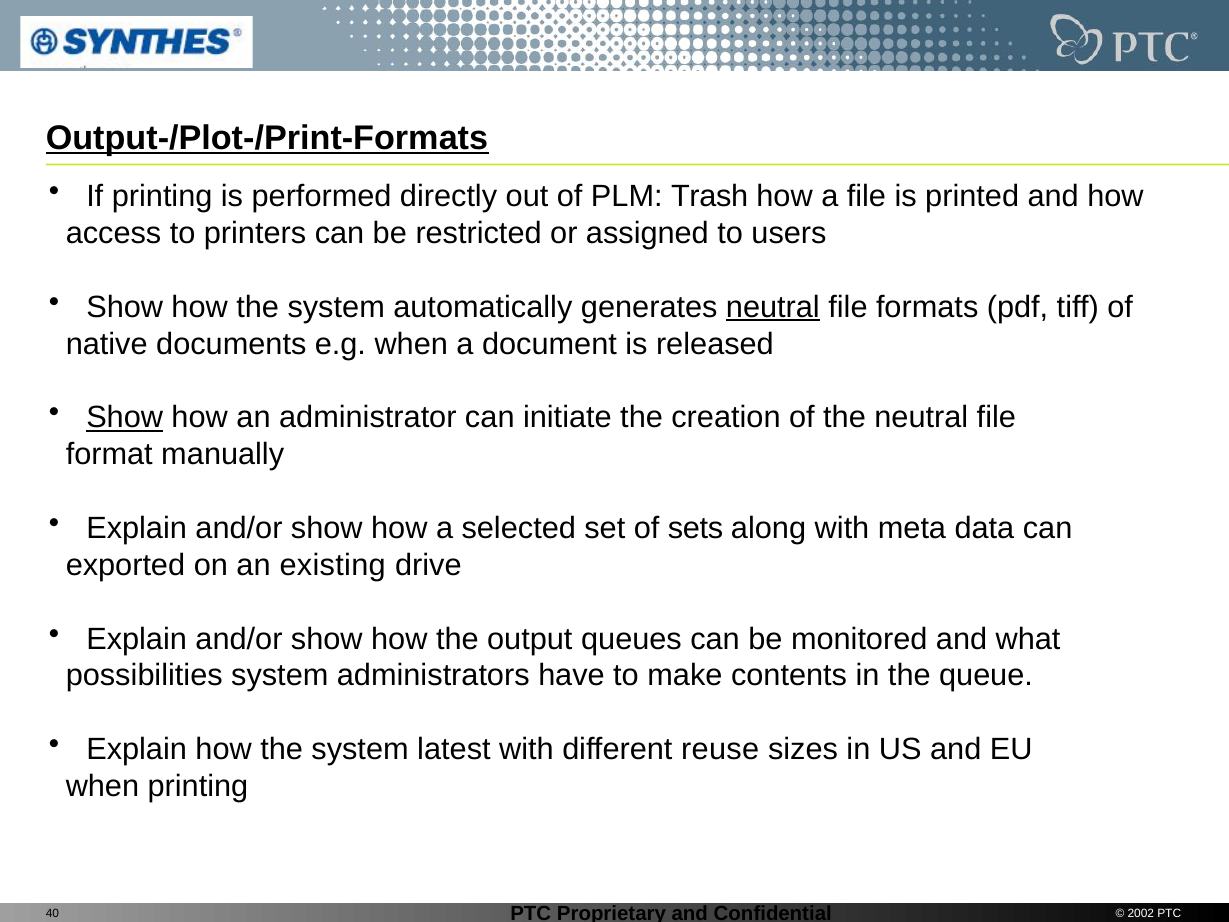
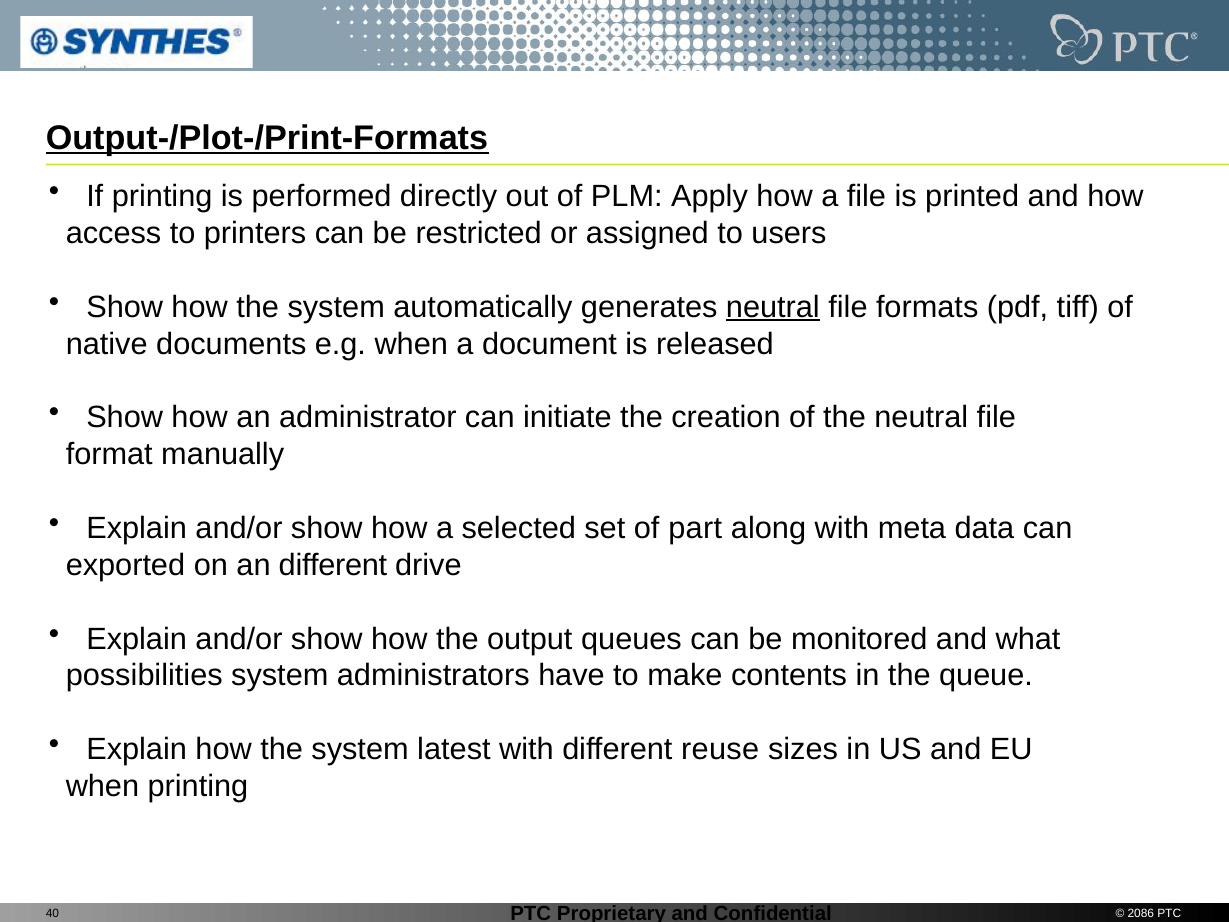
Trash: Trash -> Apply
Show at (125, 418) underline: present -> none
sets: sets -> part
an existing: existing -> different
2002: 2002 -> 2086
